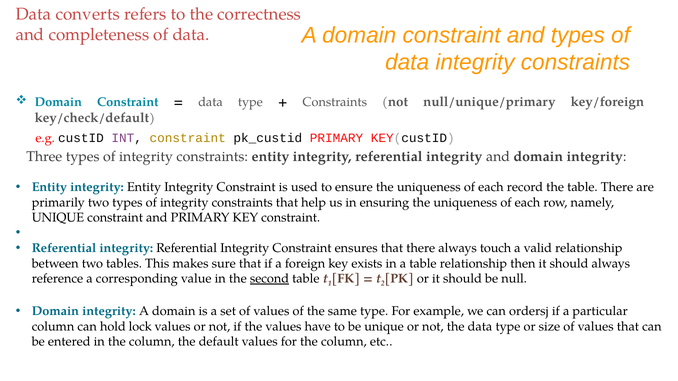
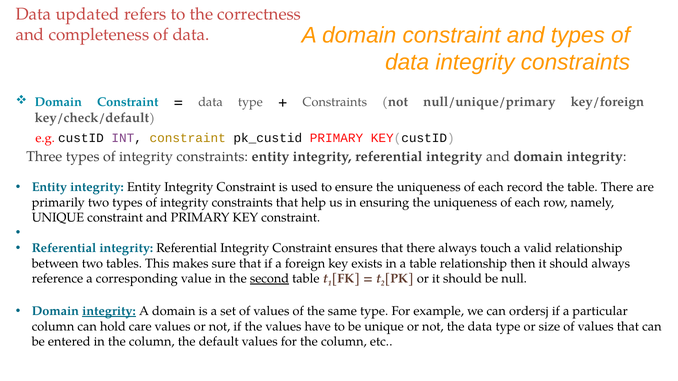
converts: converts -> updated
integrity at (109, 311) underline: none -> present
lock: lock -> care
